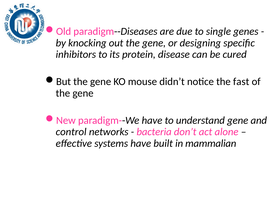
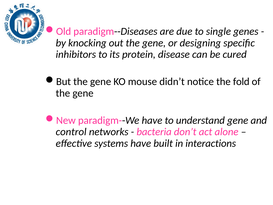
fast: fast -> fold
mammalian: mammalian -> interactions
